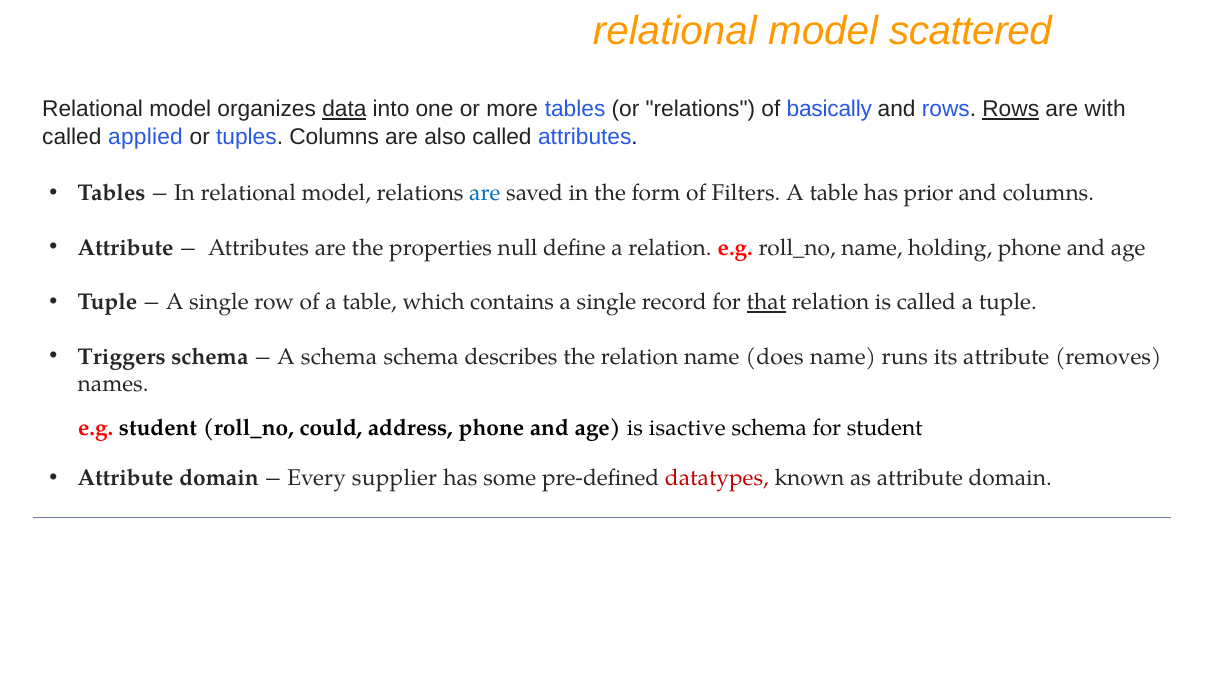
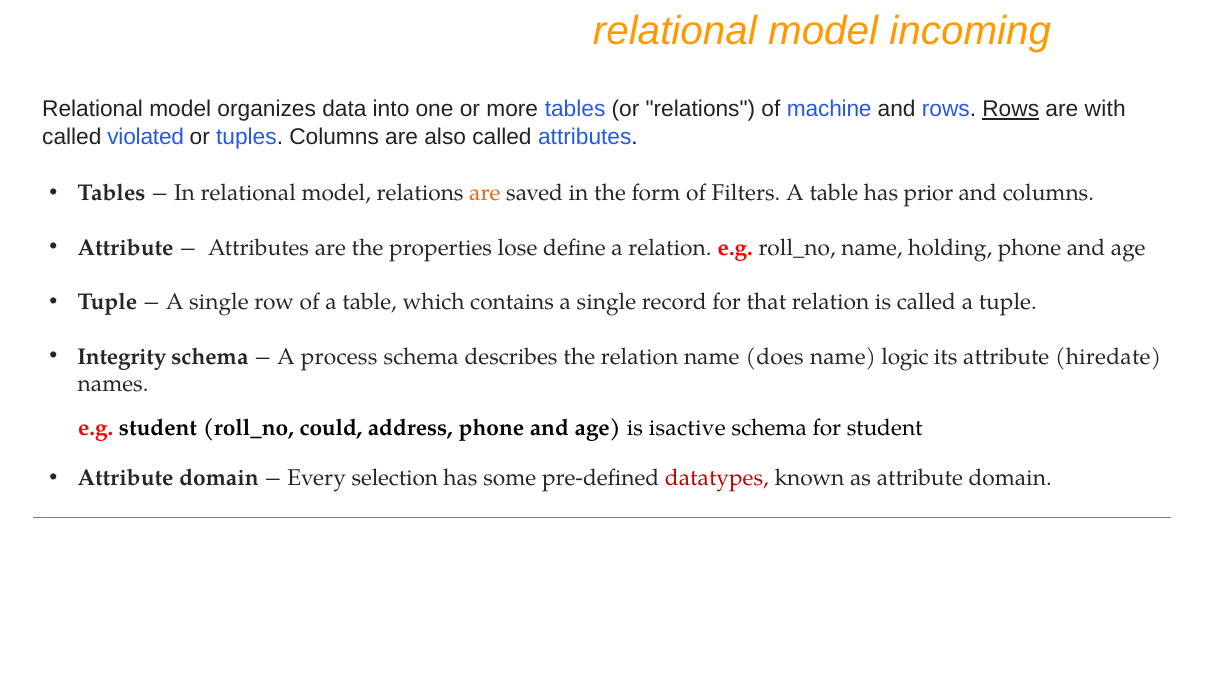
scattered: scattered -> incoming
data underline: present -> none
basically: basically -> machine
applied: applied -> violated
are at (485, 193) colour: blue -> orange
null: null -> lose
that underline: present -> none
Triggers: Triggers -> Integrity
A schema: schema -> process
runs: runs -> logic
removes: removes -> hiredate
supplier: supplier -> selection
